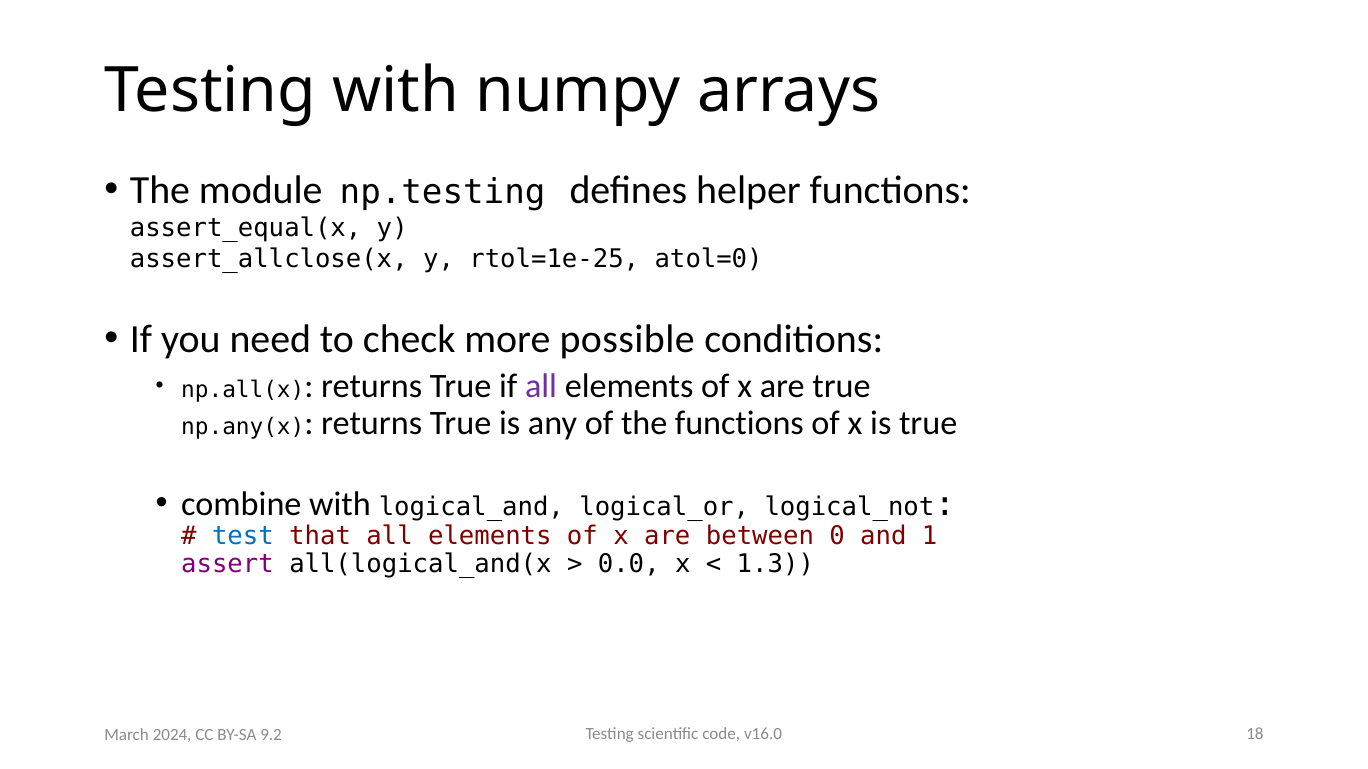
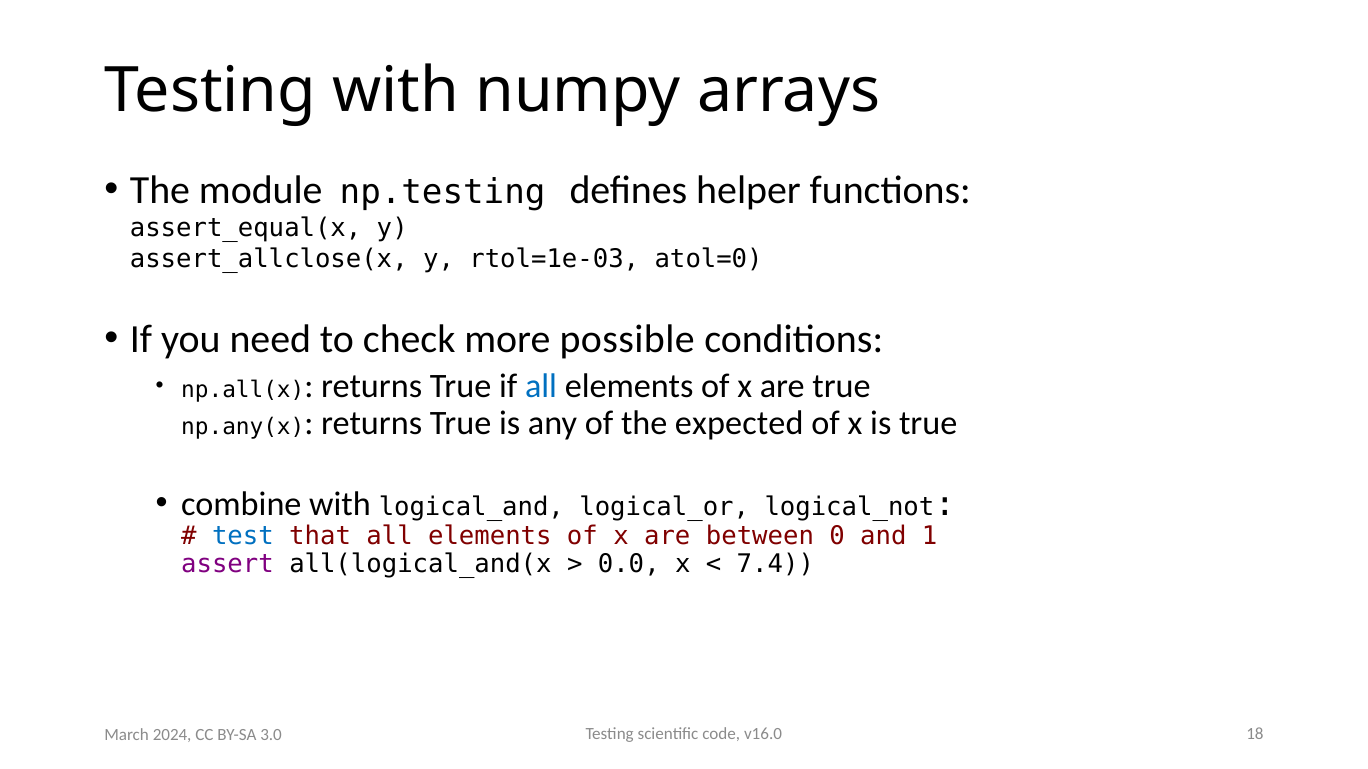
rtol=1e-25: rtol=1e-25 -> rtol=1e-03
all at (541, 386) colour: purple -> blue
the functions: functions -> expected
1.3: 1.3 -> 7.4
9.2: 9.2 -> 3.0
